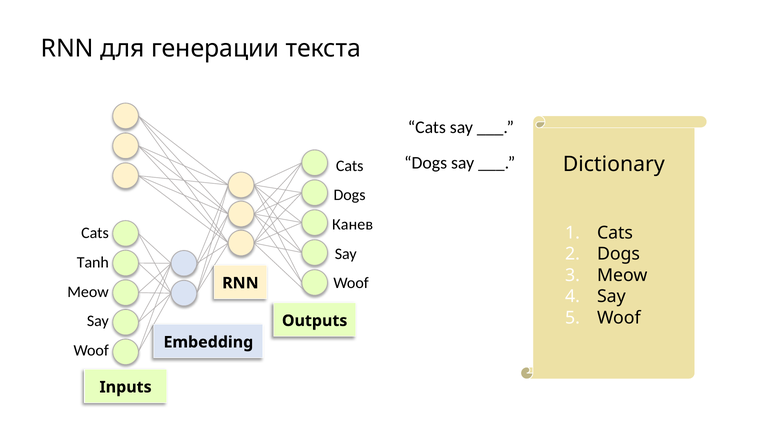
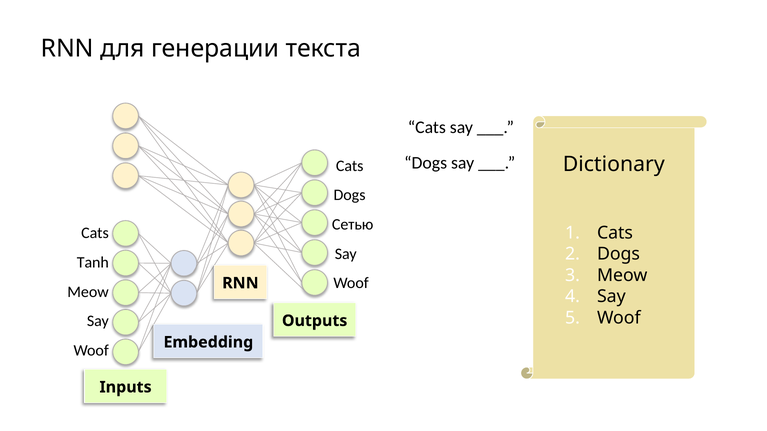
Канев: Канев -> Сетью
